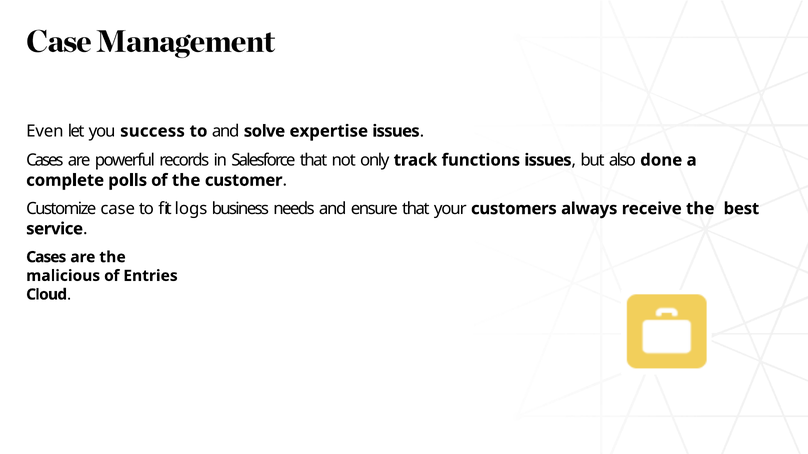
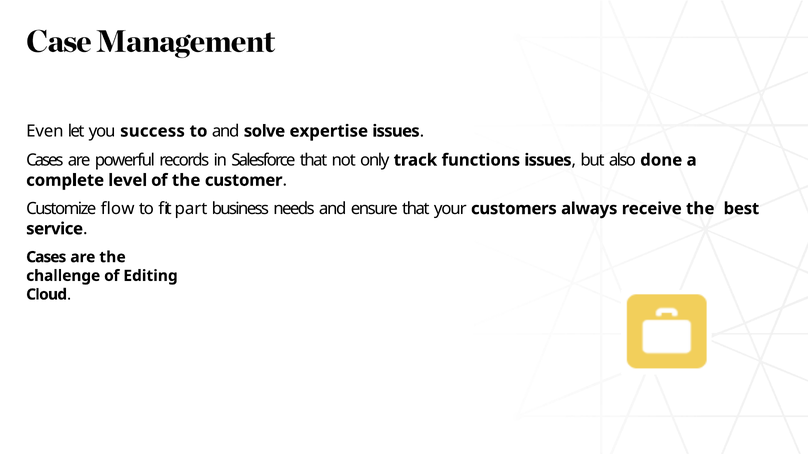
polls: polls -> level
case: case -> flow
logs: logs -> part
malicious: malicious -> challenge
Entries: Entries -> Editing
